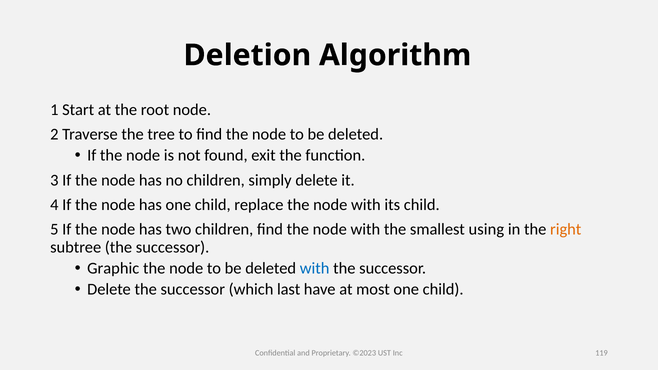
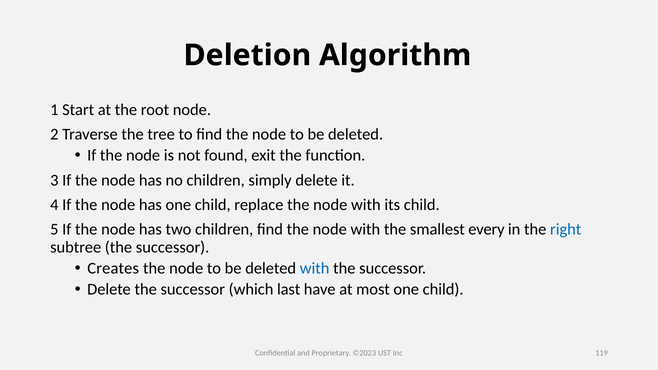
using: using -> every
right colour: orange -> blue
Graphic: Graphic -> Creates
